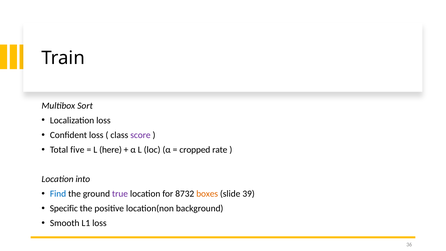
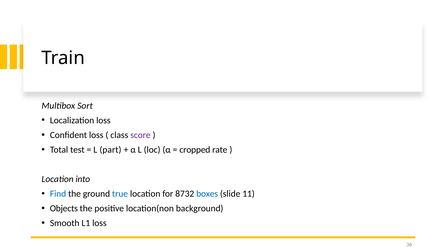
five: five -> test
here: here -> part
true colour: purple -> blue
boxes colour: orange -> blue
39: 39 -> 11
Specific: Specific -> Objects
